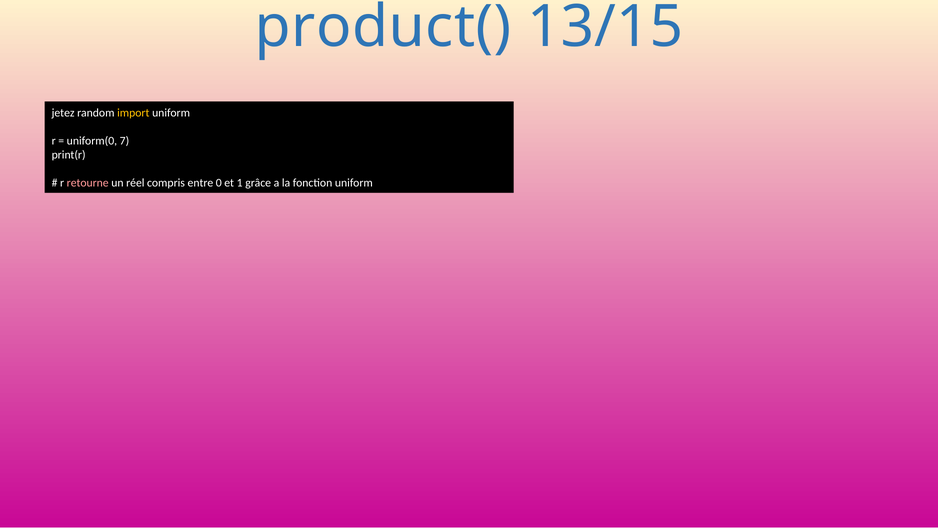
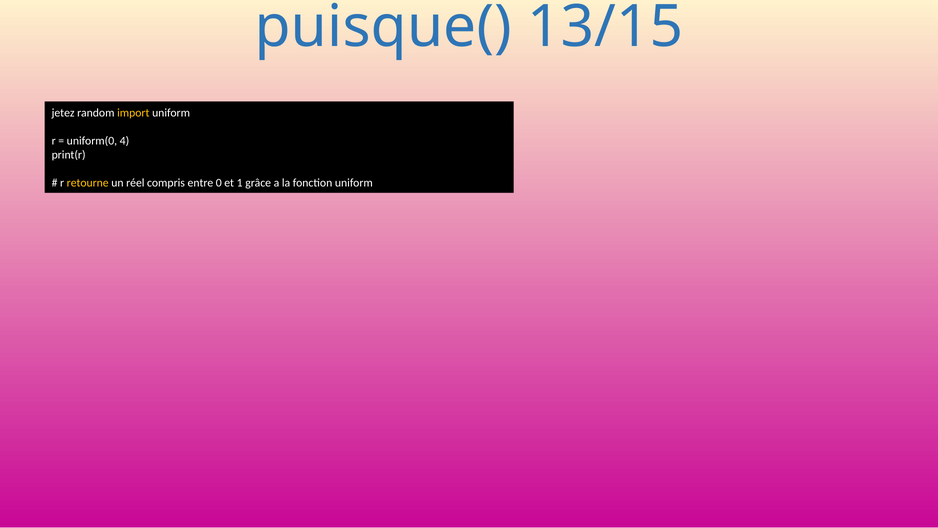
product(: product( -> puisque(
7: 7 -> 4
retourne colour: pink -> yellow
